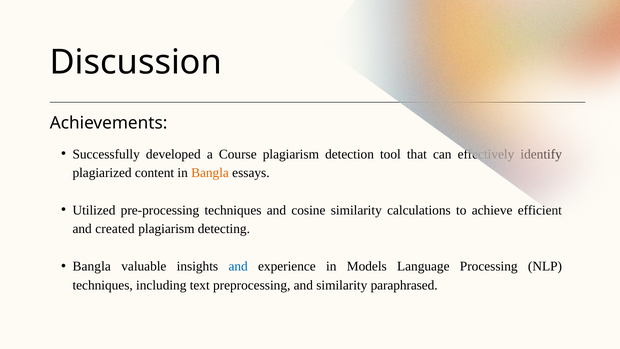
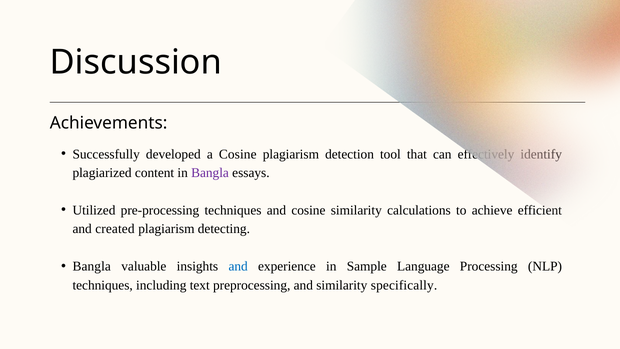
a Course: Course -> Cosine
Bangla at (210, 173) colour: orange -> purple
Models: Models -> Sample
paraphrased: paraphrased -> specifically
